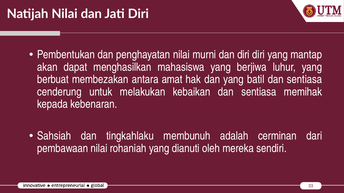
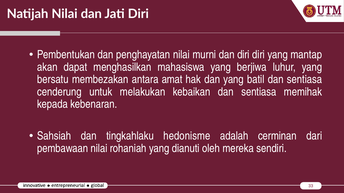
berbuat: berbuat -> bersatu
membunuh: membunuh -> hedonisme
